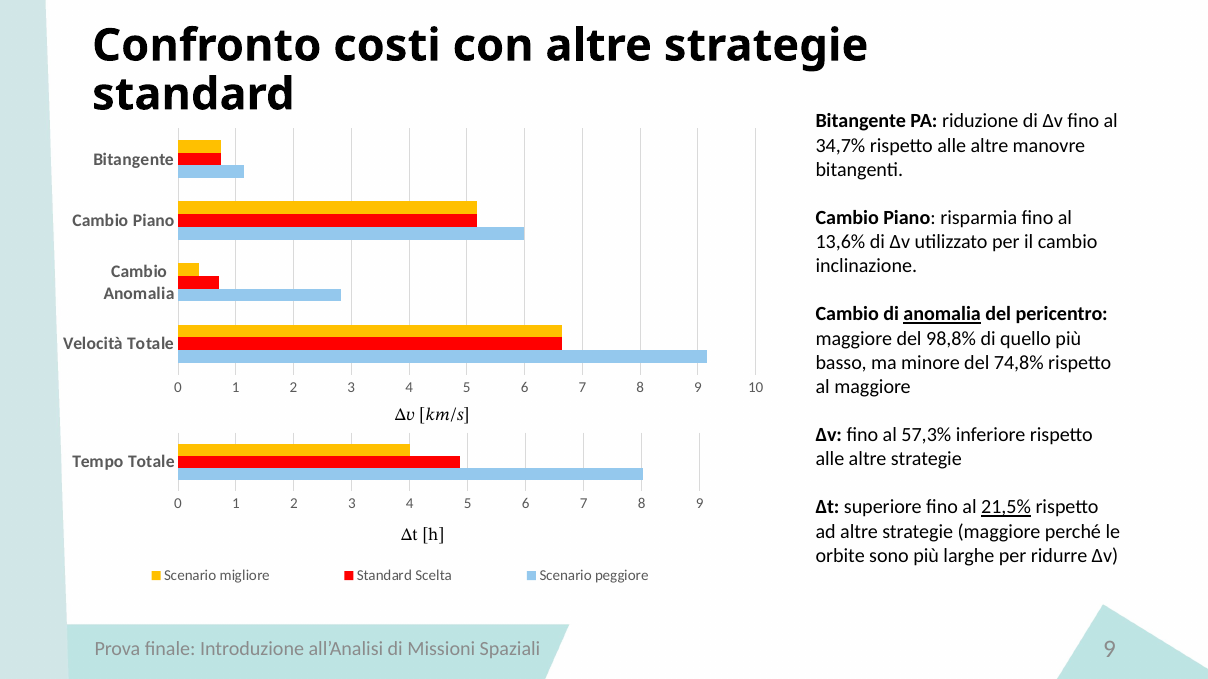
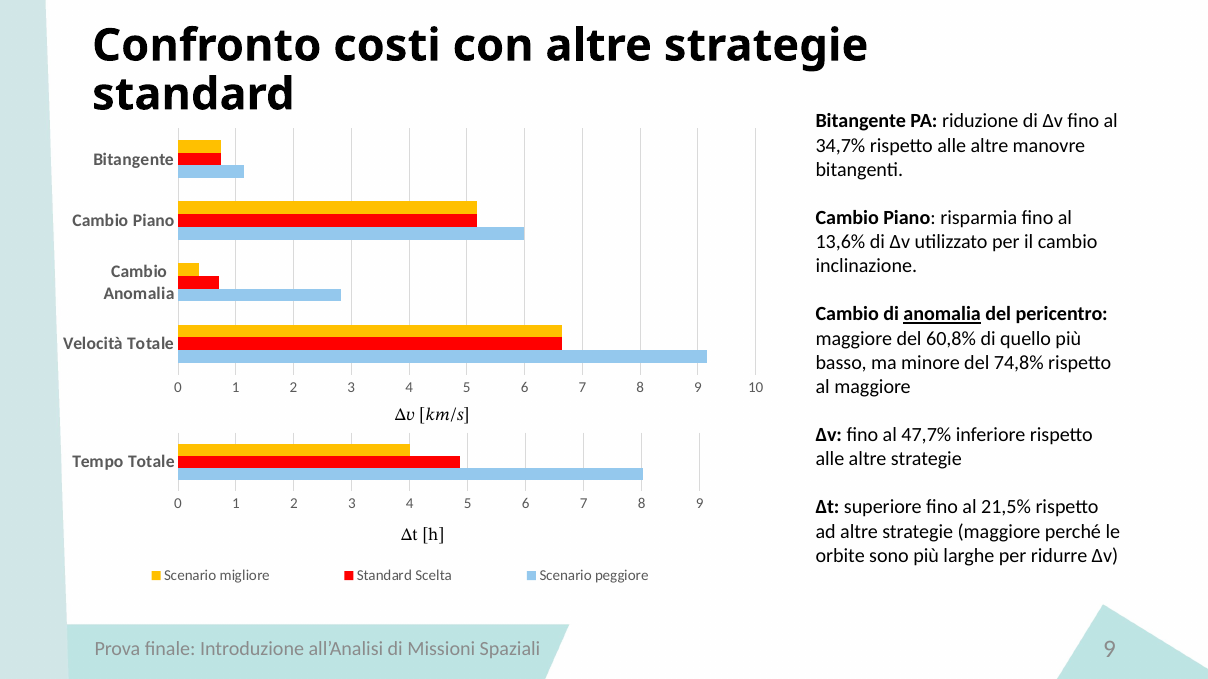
98,8%: 98,8% -> 60,8%
57,3%: 57,3% -> 47,7%
21,5% underline: present -> none
